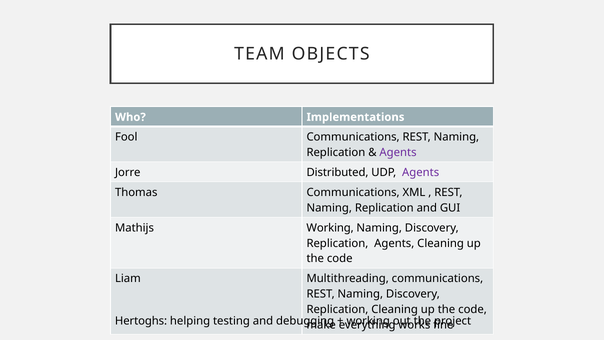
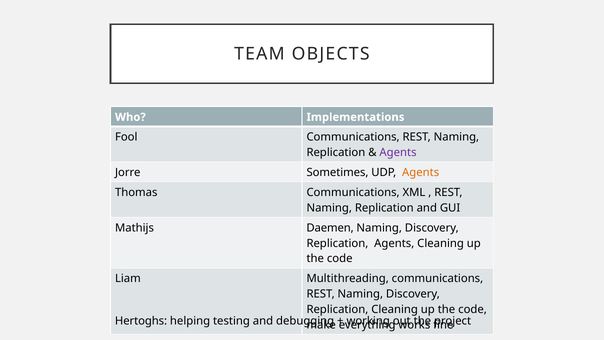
Distributed: Distributed -> Sometimes
Agents at (421, 172) colour: purple -> orange
Mathijs Working: Working -> Daemen
